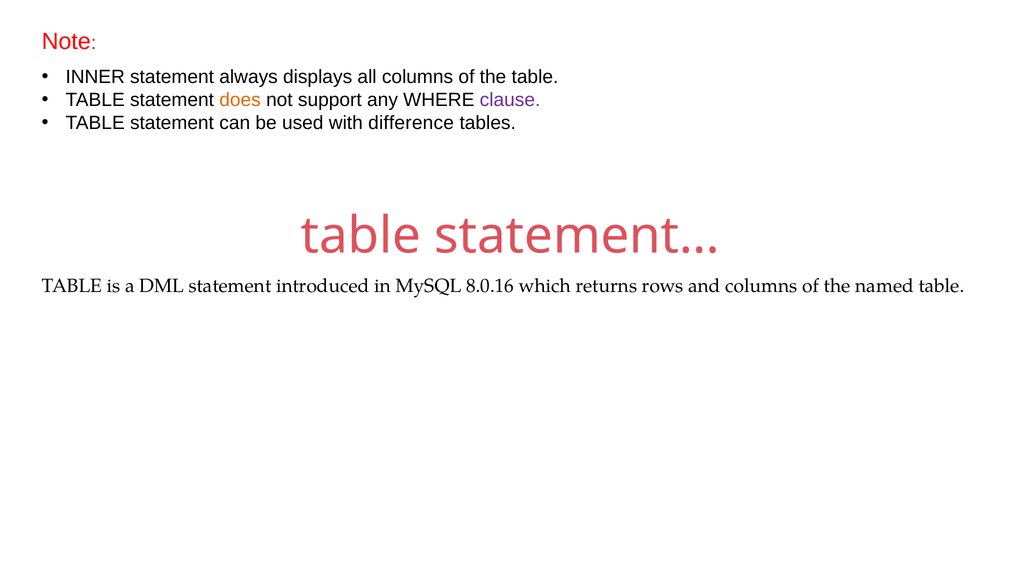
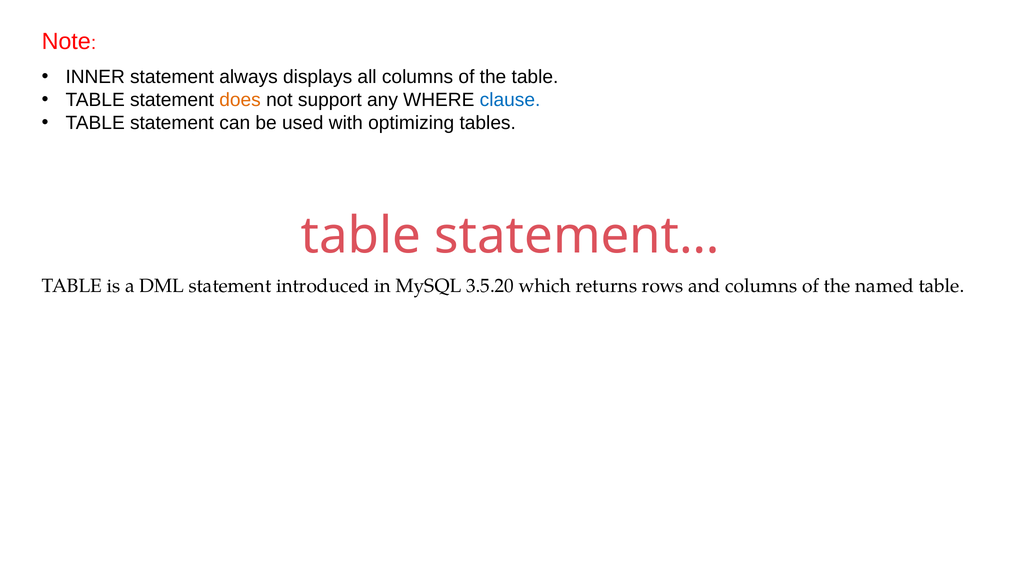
clause colour: purple -> blue
difference: difference -> optimizing
8.0.16: 8.0.16 -> 3.5.20
